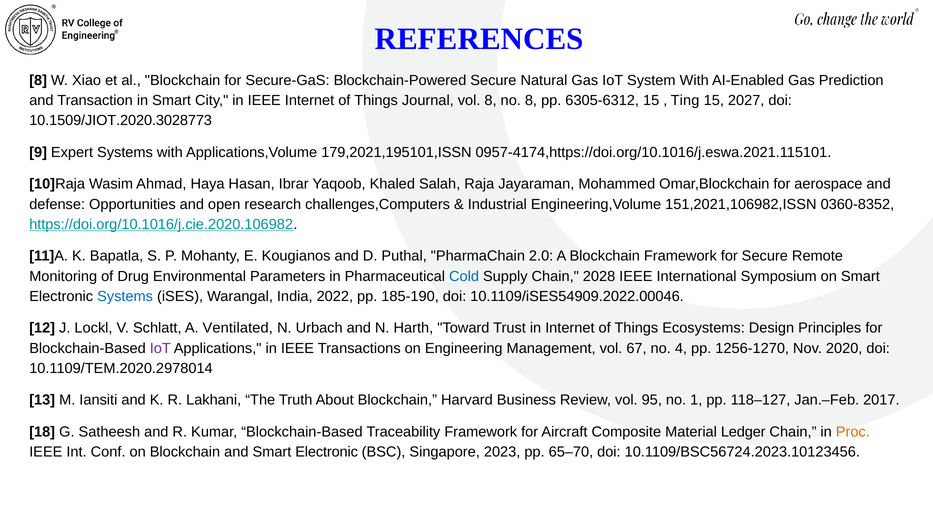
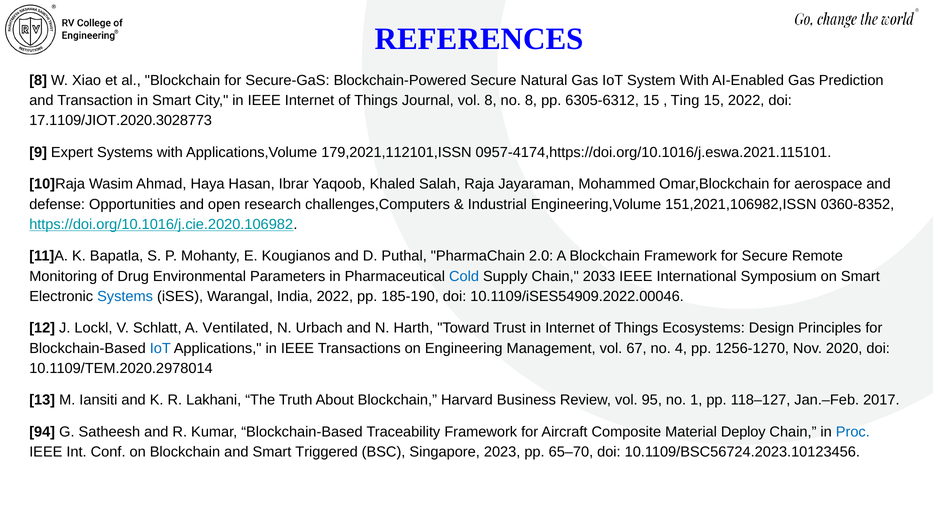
15 2027: 2027 -> 2022
10.1509/JIOT.2020.3028773: 10.1509/JIOT.2020.3028773 -> 17.1109/JIOT.2020.3028773
179,2021,195101,ISSN: 179,2021,195101,ISSN -> 179,2021,112101,ISSN
2028: 2028 -> 2033
IoT at (160, 348) colour: purple -> blue
18: 18 -> 94
Ledger: Ledger -> Deploy
Proc colour: orange -> blue
and Smart Electronic: Electronic -> Triggered
